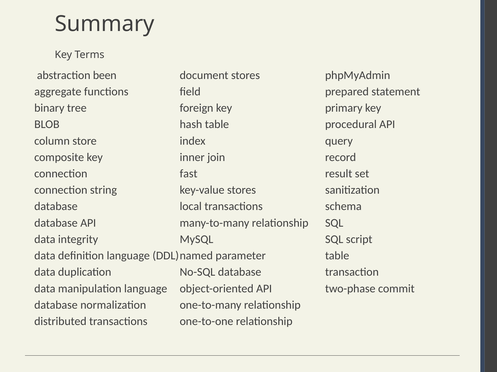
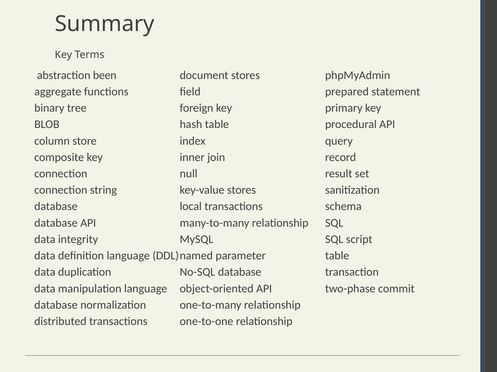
fast: fast -> null
